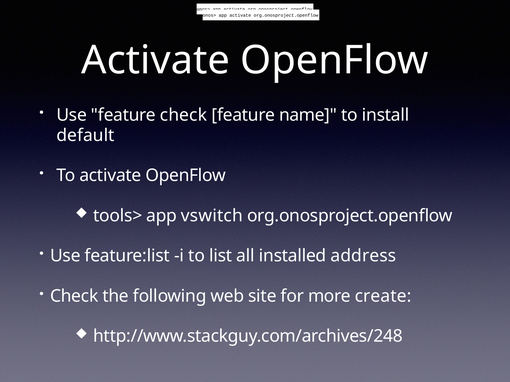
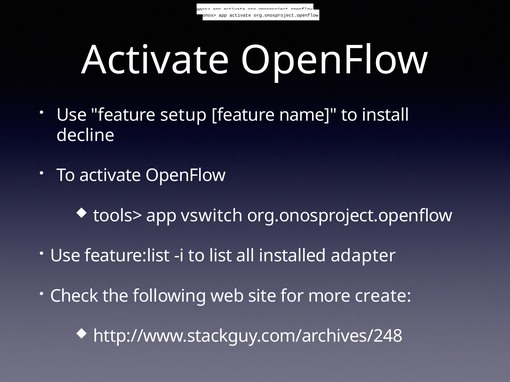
feature check: check -> setup
default: default -> decline
address: address -> adapter
